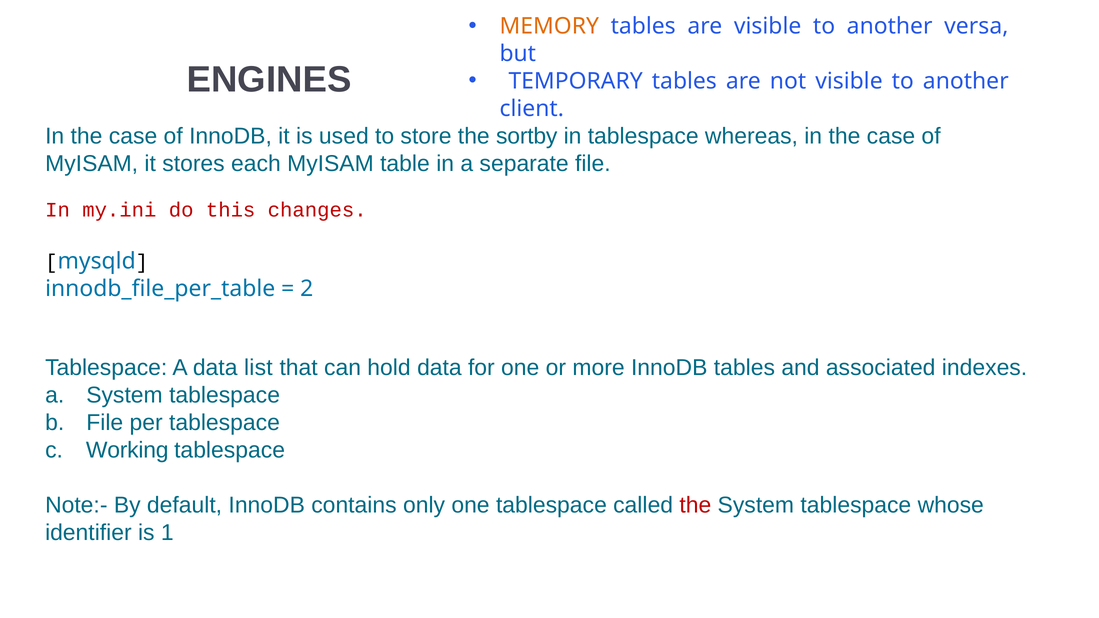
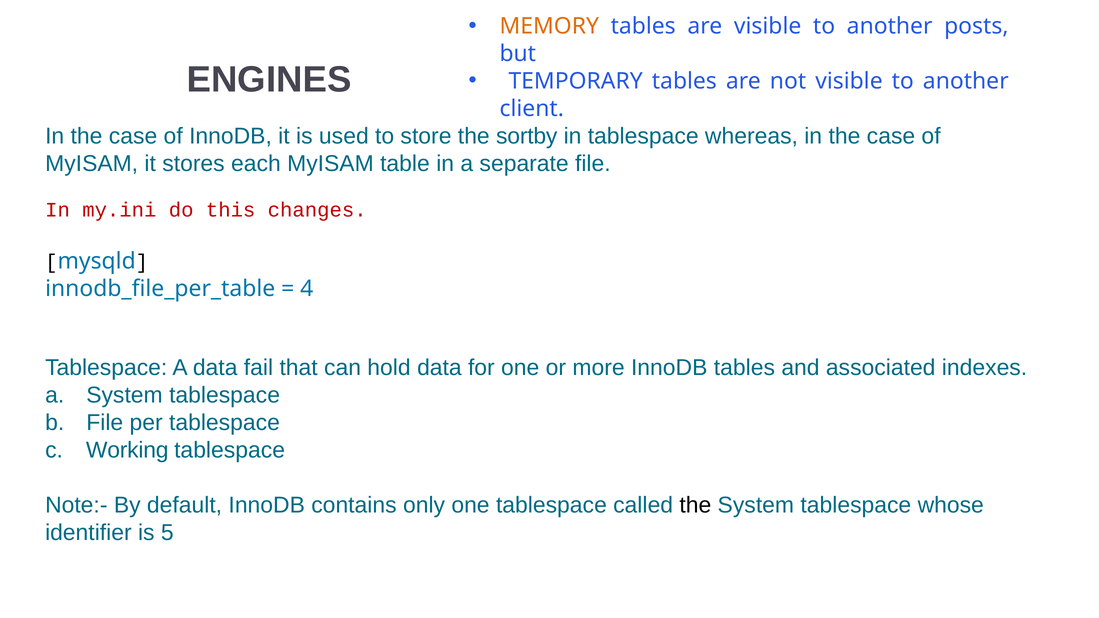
versa: versa -> posts
2: 2 -> 4
list: list -> fail
the at (695, 505) colour: red -> black
1: 1 -> 5
